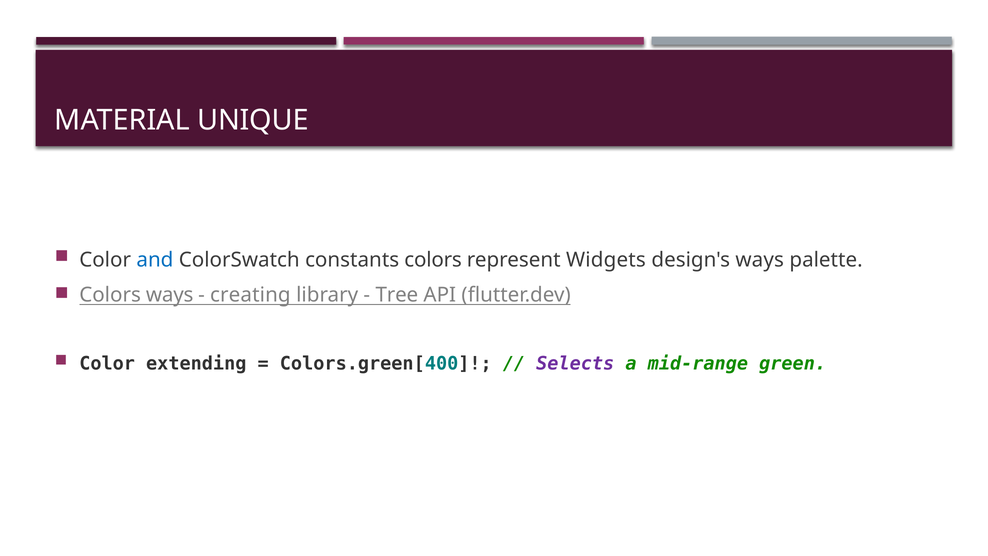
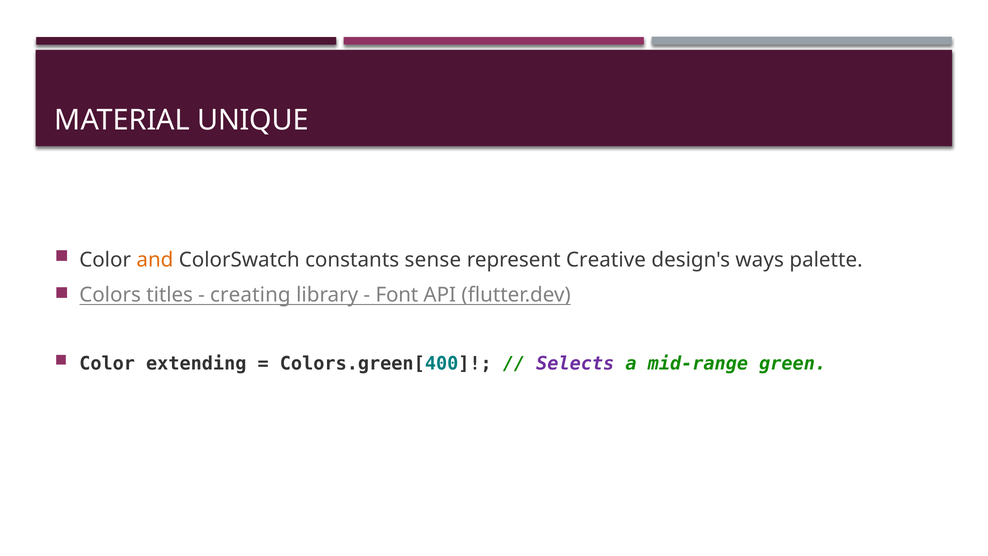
and colour: blue -> orange
constants colors: colors -> sense
Widgets: Widgets -> Creative
Colors ways: ways -> titles
Tree: Tree -> Font
